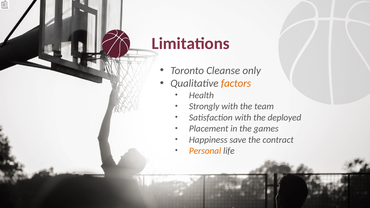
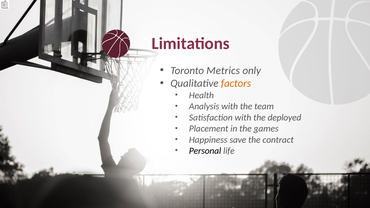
Cleanse: Cleanse -> Metrics
Strongly: Strongly -> Analysis
Personal colour: orange -> black
